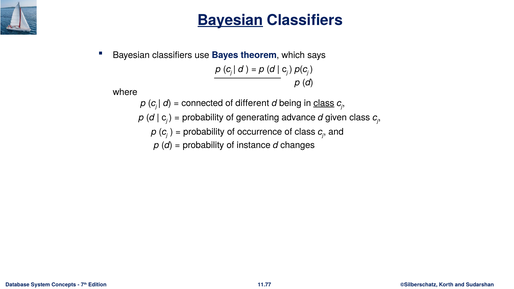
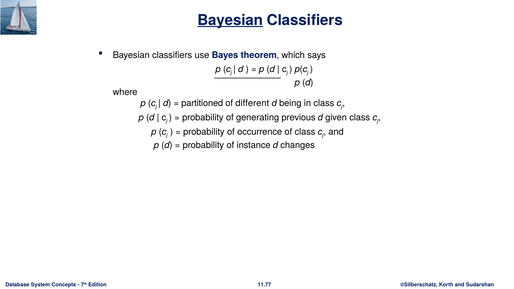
connected: connected -> partitioned
class at (324, 103) underline: present -> none
advance: advance -> previous
